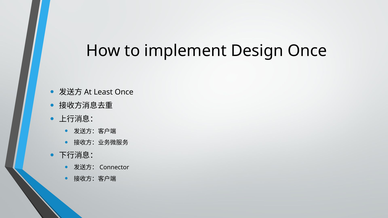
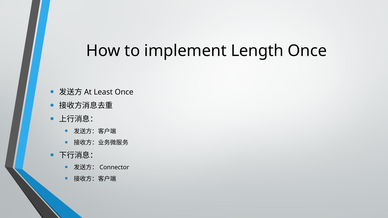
Design: Design -> Length
